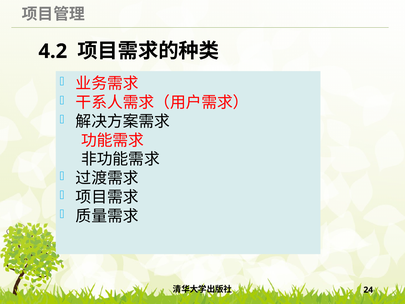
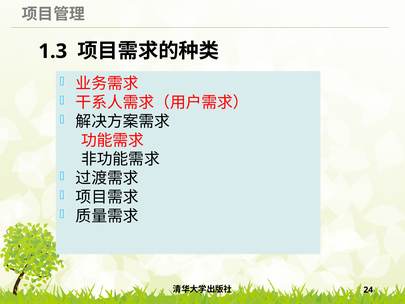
4.2: 4.2 -> 1.3
